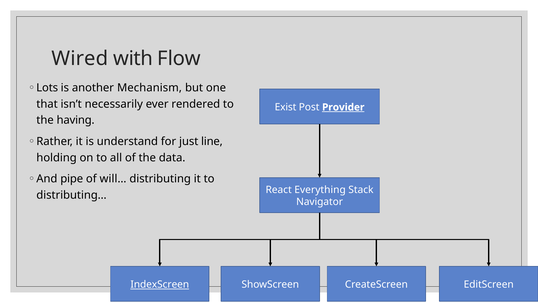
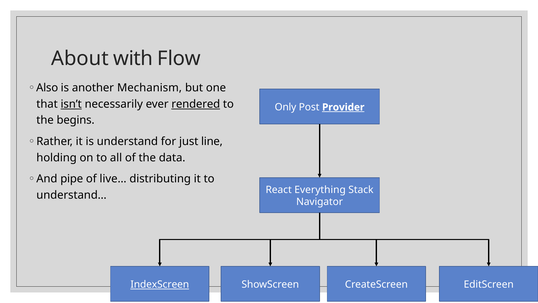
Wired: Wired -> About
Lots: Lots -> Also
isn’t underline: none -> present
rendered underline: none -> present
Exist: Exist -> Only
having: having -> begins
will…: will… -> live…
distributing…: distributing… -> understand…
